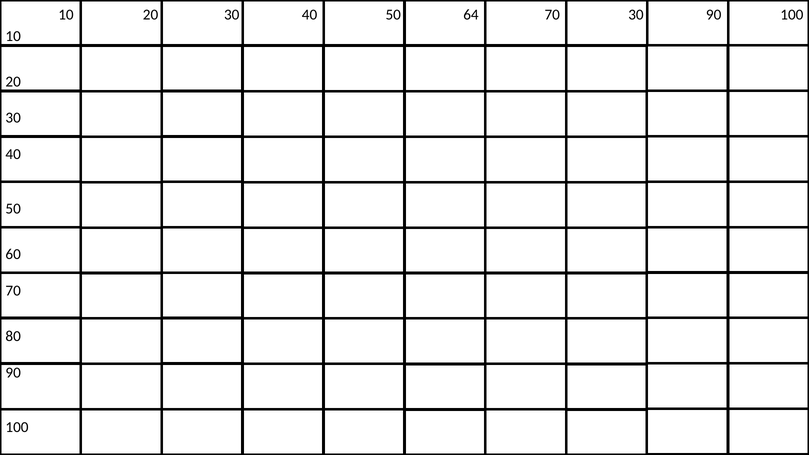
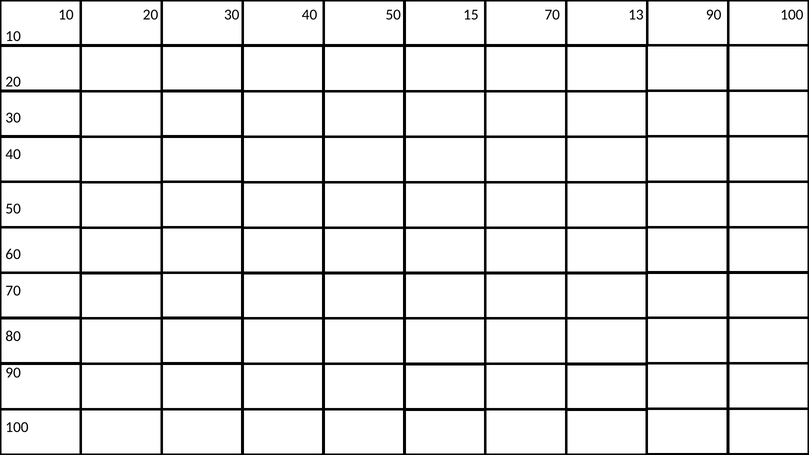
64: 64 -> 15
70 30: 30 -> 13
